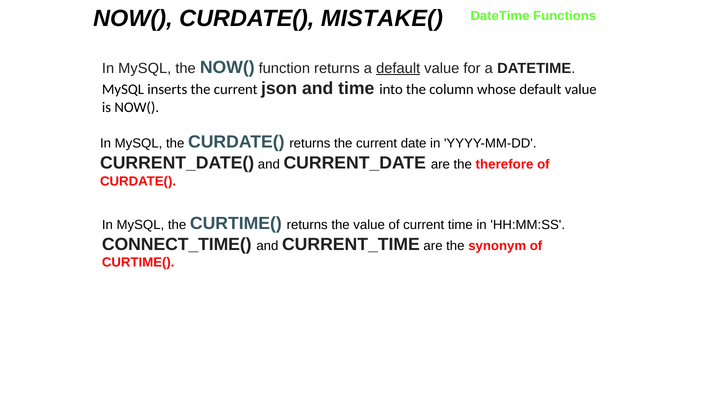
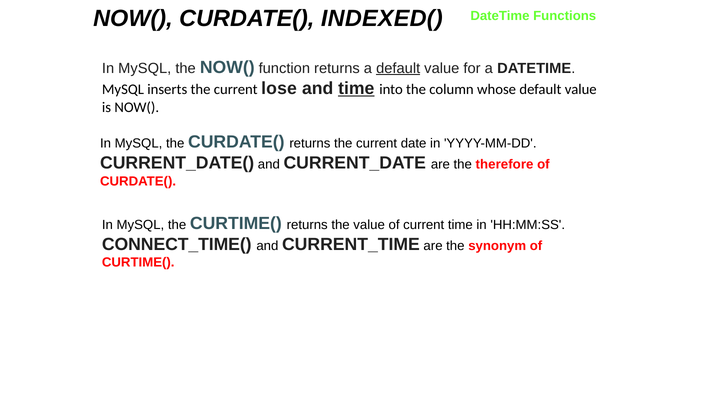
MISTAKE(: MISTAKE( -> INDEXED(
json: json -> lose
time at (356, 88) underline: none -> present
